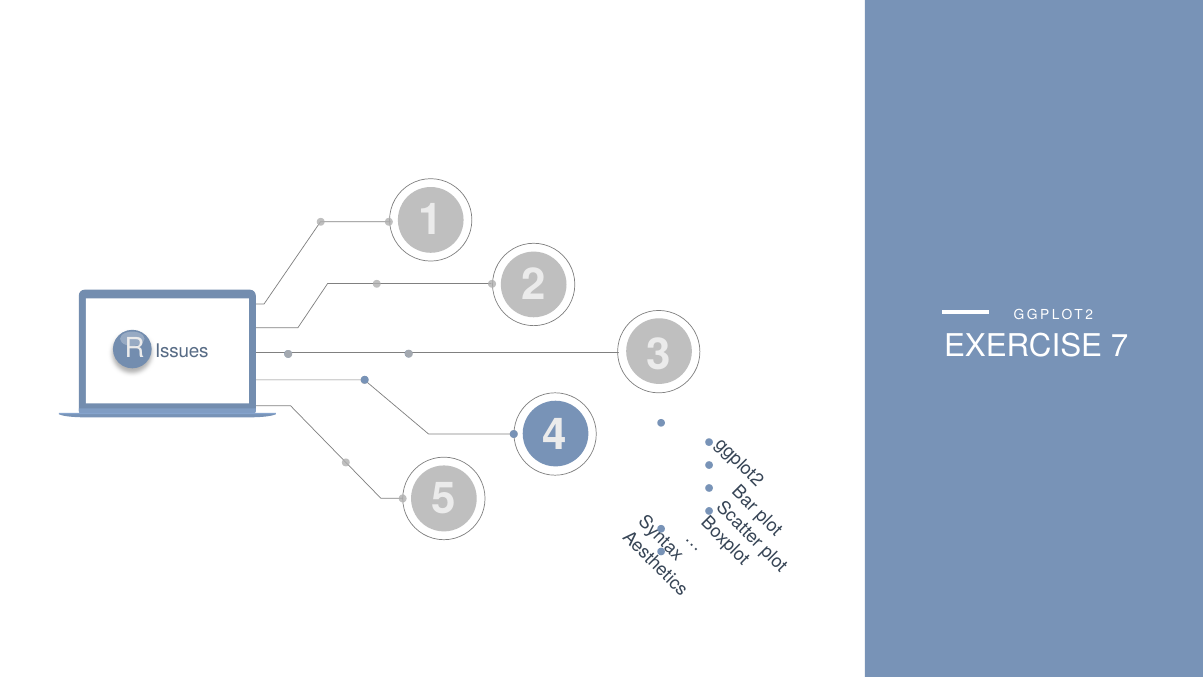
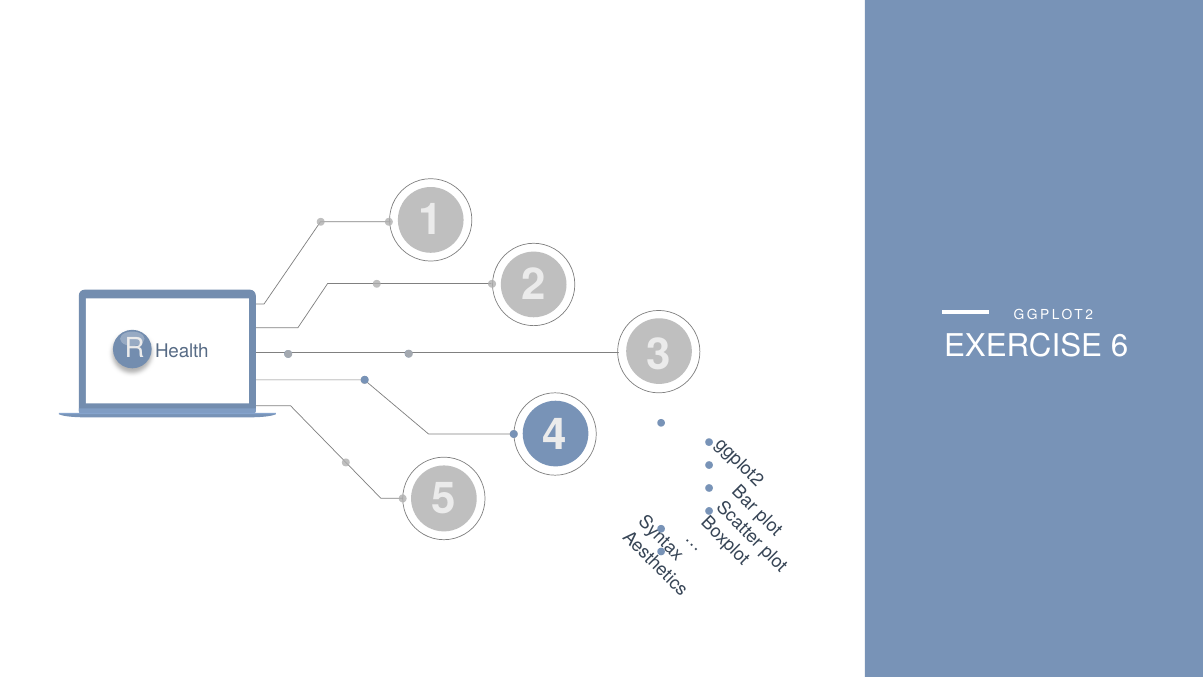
7: 7 -> 6
Issues: Issues -> Health
